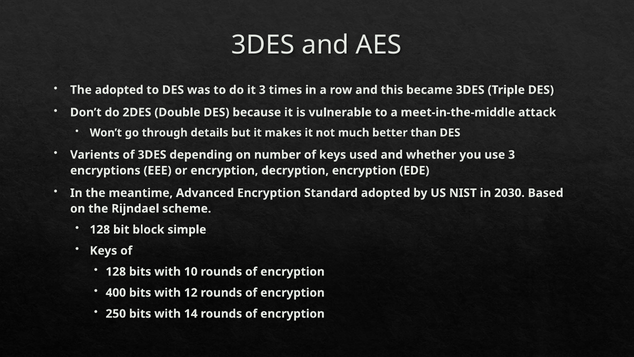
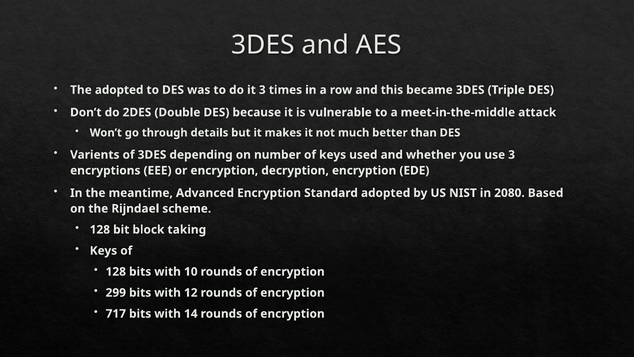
2030: 2030 -> 2080
simple: simple -> taking
400: 400 -> 299
250: 250 -> 717
